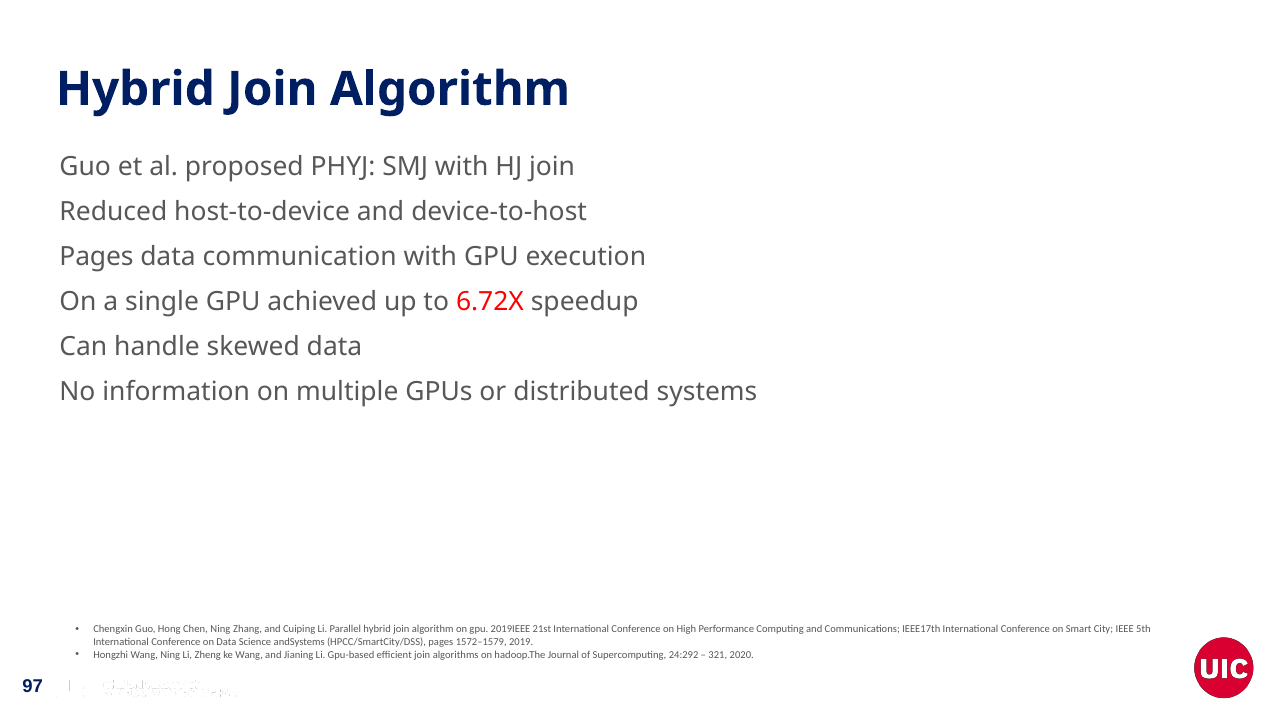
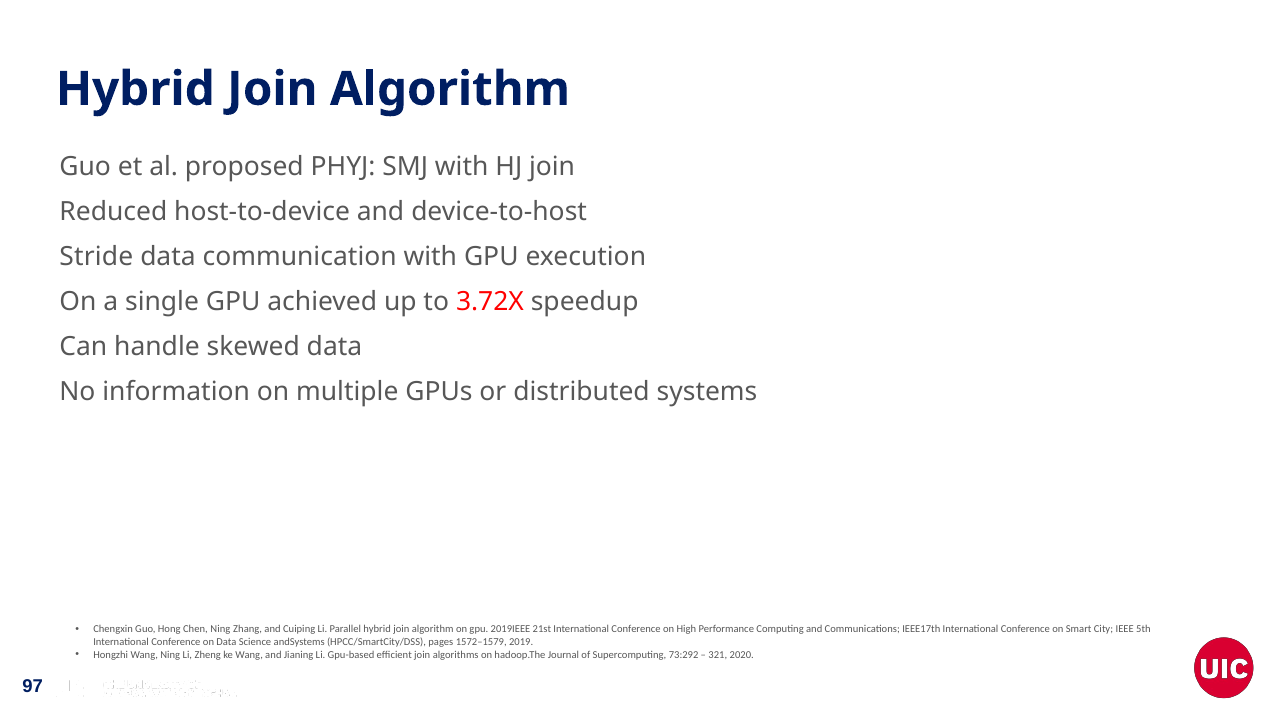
Pages at (96, 257): Pages -> Stride
6.72X: 6.72X -> 3.72X
24:292: 24:292 -> 73:292
